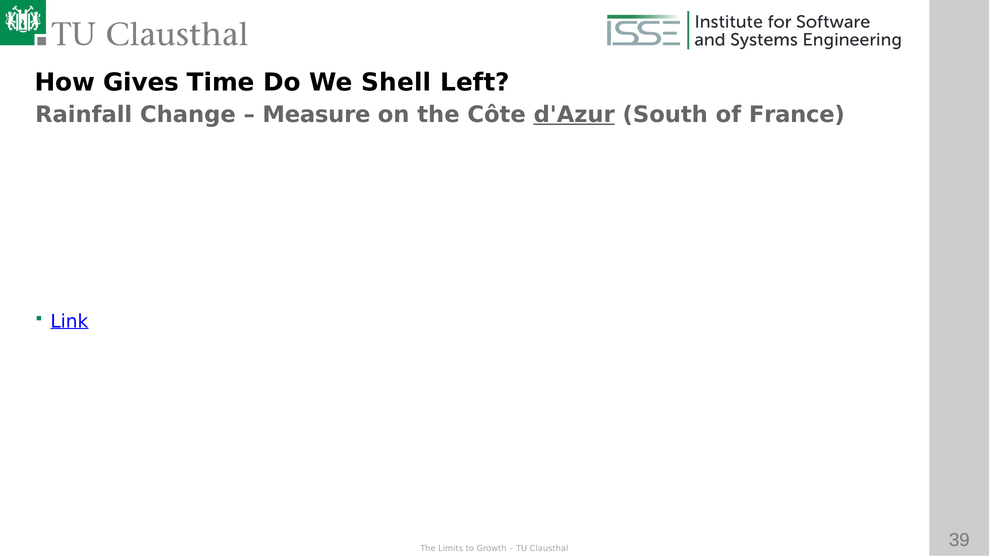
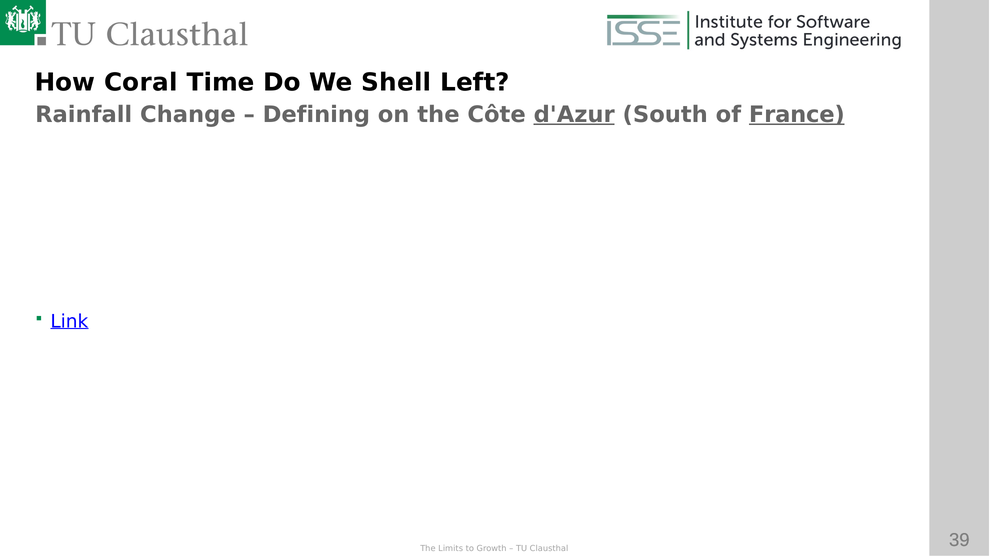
Gives: Gives -> Coral
Measure: Measure -> Defining
France underline: none -> present
